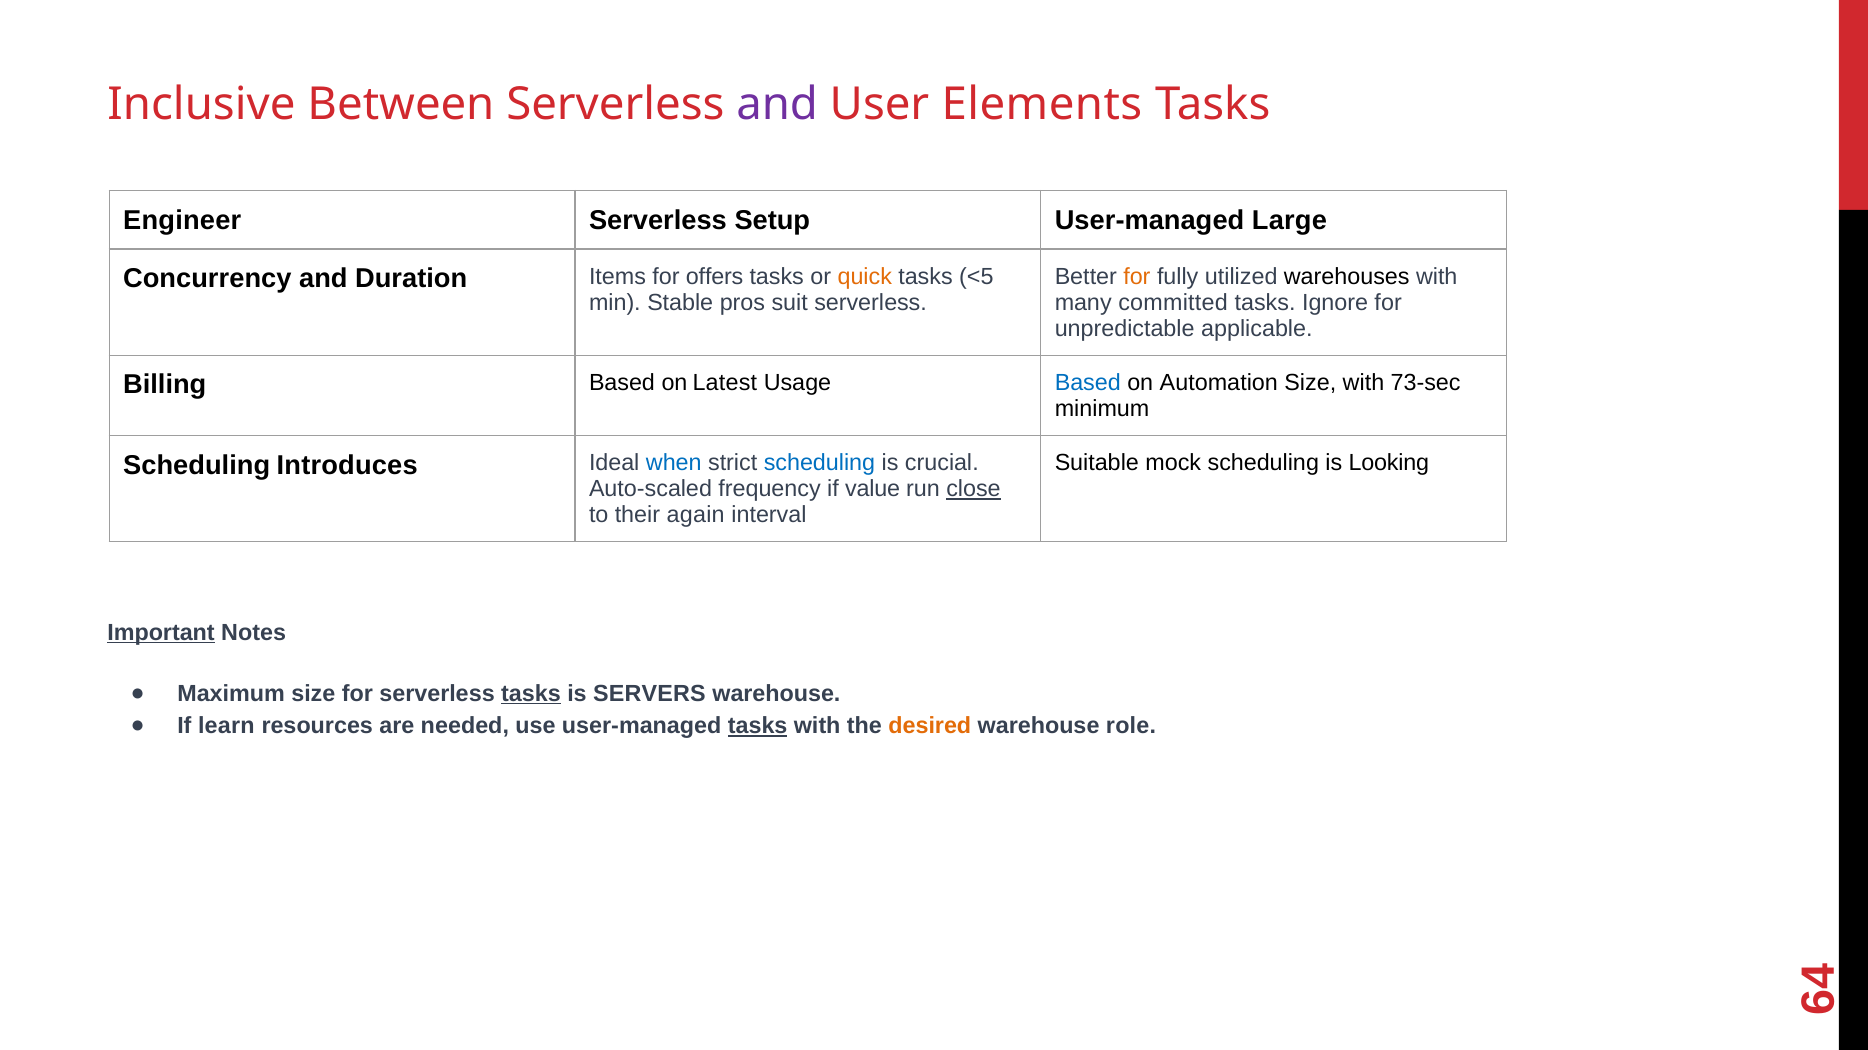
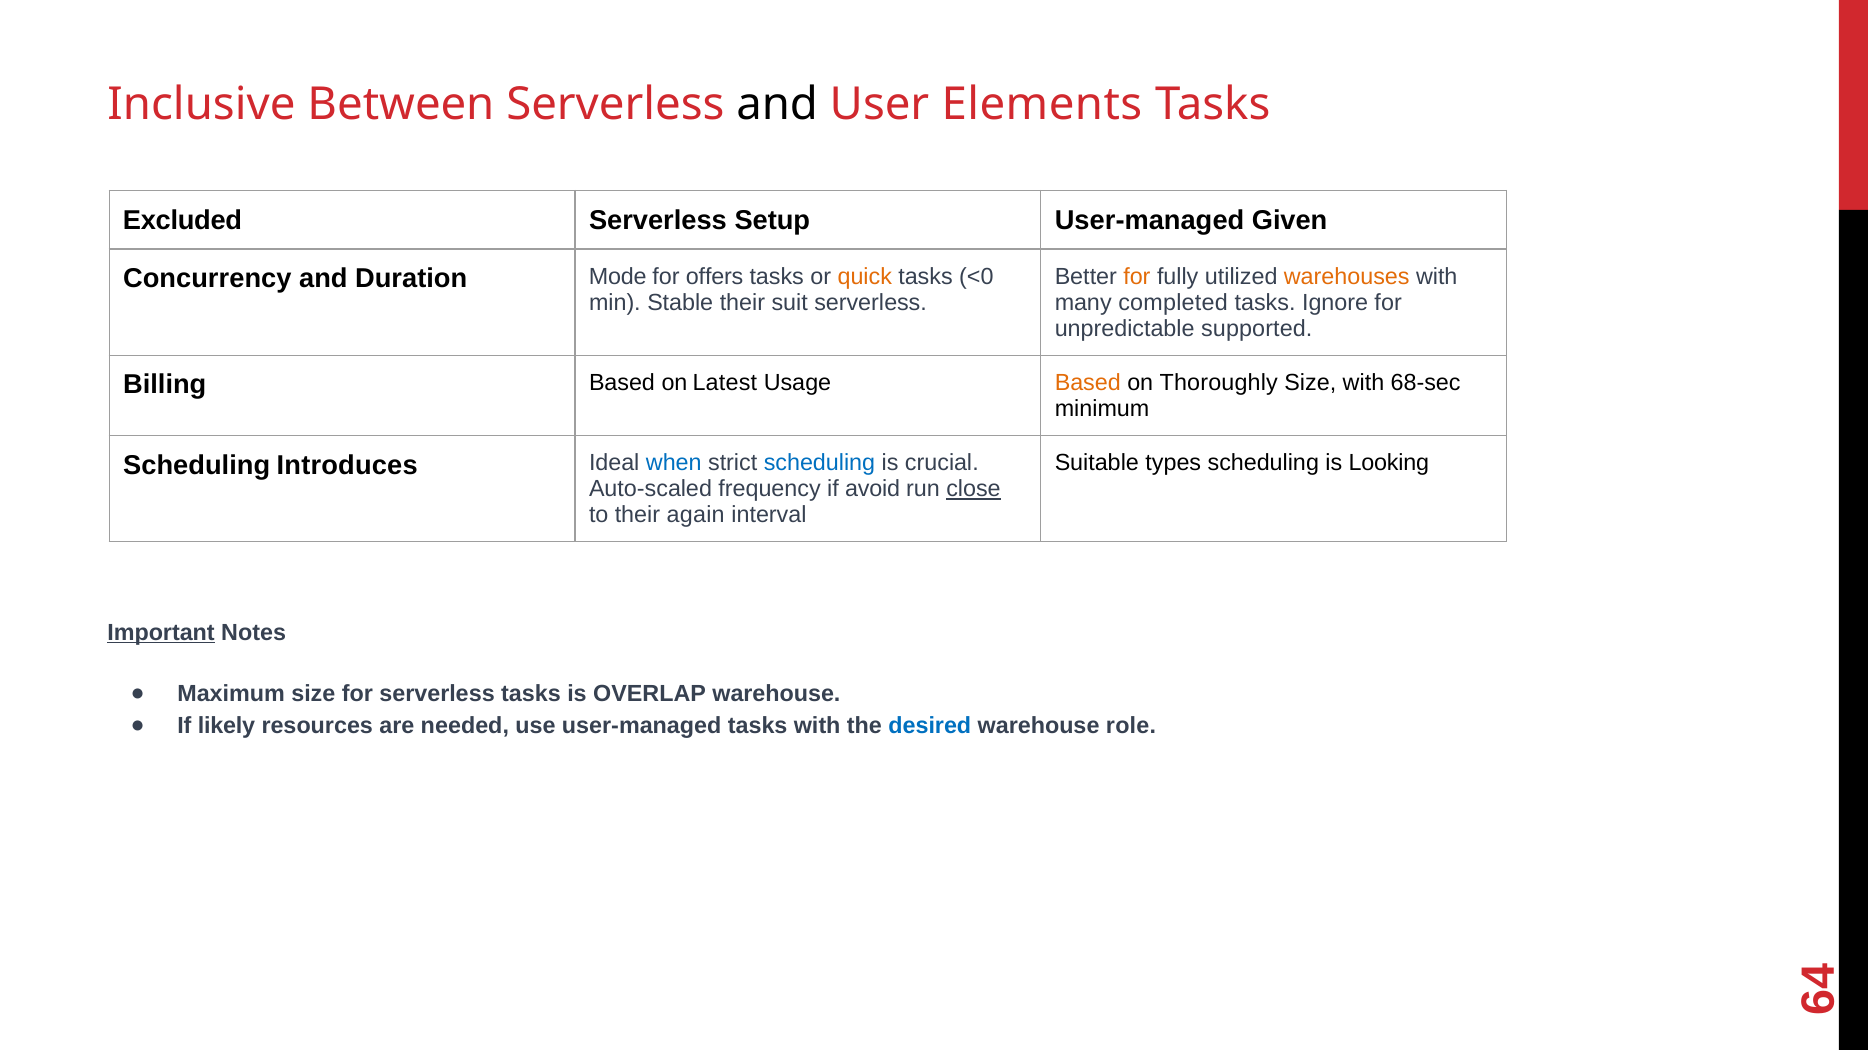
and at (777, 104) colour: purple -> black
Engineer: Engineer -> Excluded
Large: Large -> Given
warehouses colour: black -> orange
Items: Items -> Mode
<5: <5 -> <0
Stable pros: pros -> their
committed: committed -> completed
applicable: applicable -> supported
Based at (1088, 383) colour: blue -> orange
Automation: Automation -> Thoroughly
73-sec: 73-sec -> 68-sec
mock: mock -> types
value: value -> avoid
tasks at (531, 694) underline: present -> none
SERVERS: SERVERS -> OVERLAP
learn: learn -> likely
tasks at (758, 726) underline: present -> none
desired colour: orange -> blue
